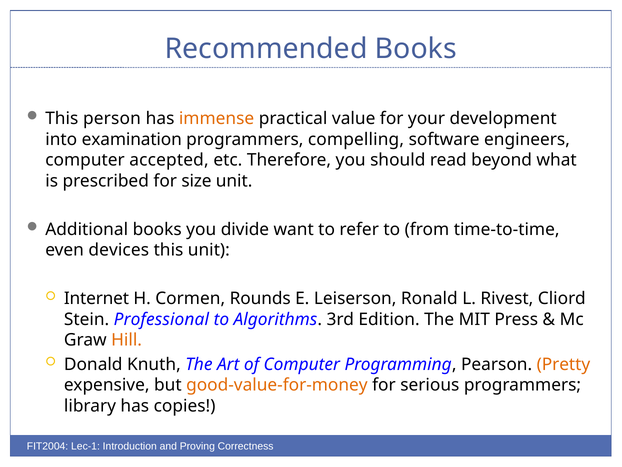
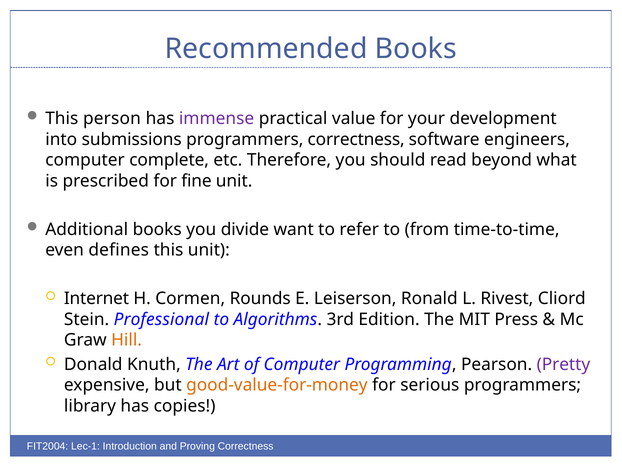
immense colour: orange -> purple
examination: examination -> submissions
programmers compelling: compelling -> correctness
accepted: accepted -> complete
size: size -> fine
devices: devices -> defines
Pretty colour: orange -> purple
